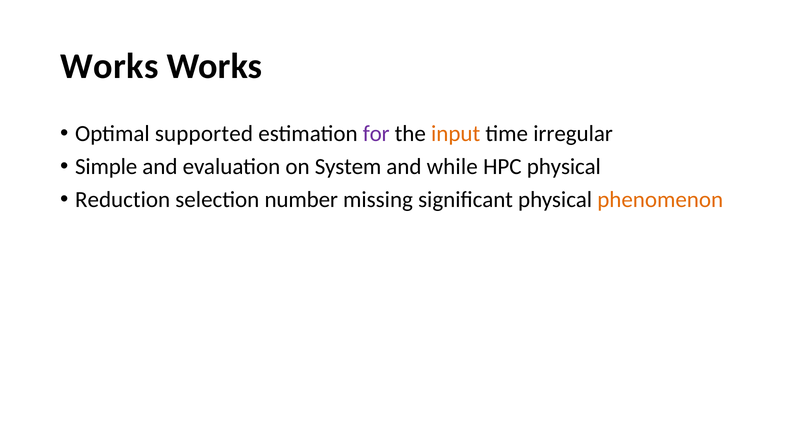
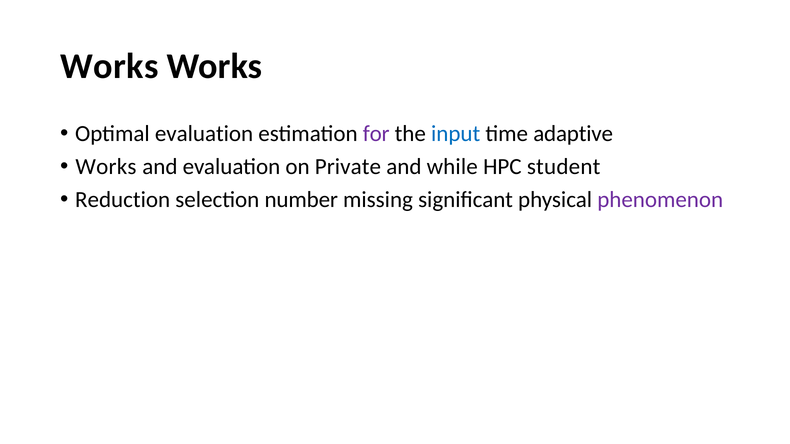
Optimal supported: supported -> evaluation
input colour: orange -> blue
irregular: irregular -> adaptive
Simple at (106, 167): Simple -> Works
System: System -> Private
HPC physical: physical -> student
phenomenon colour: orange -> purple
